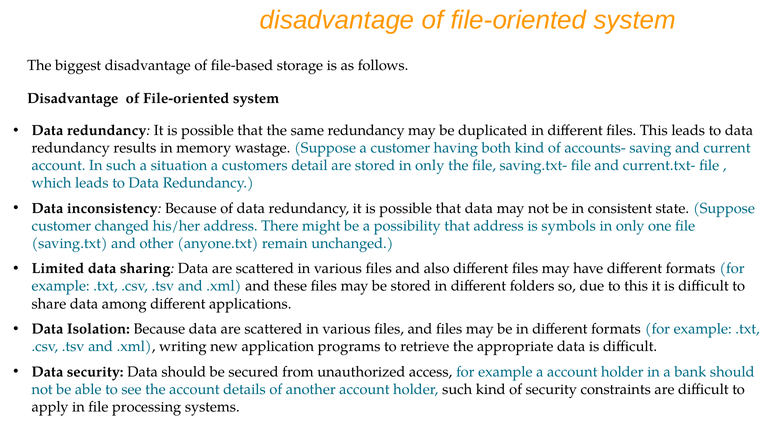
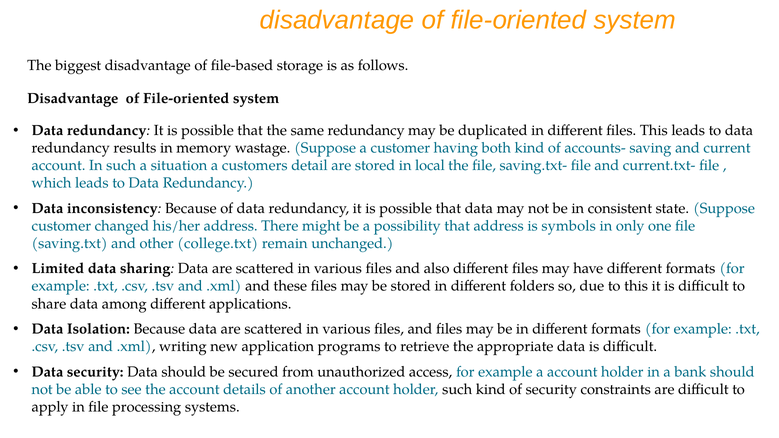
stored in only: only -> local
anyone.txt: anyone.txt -> college.txt
